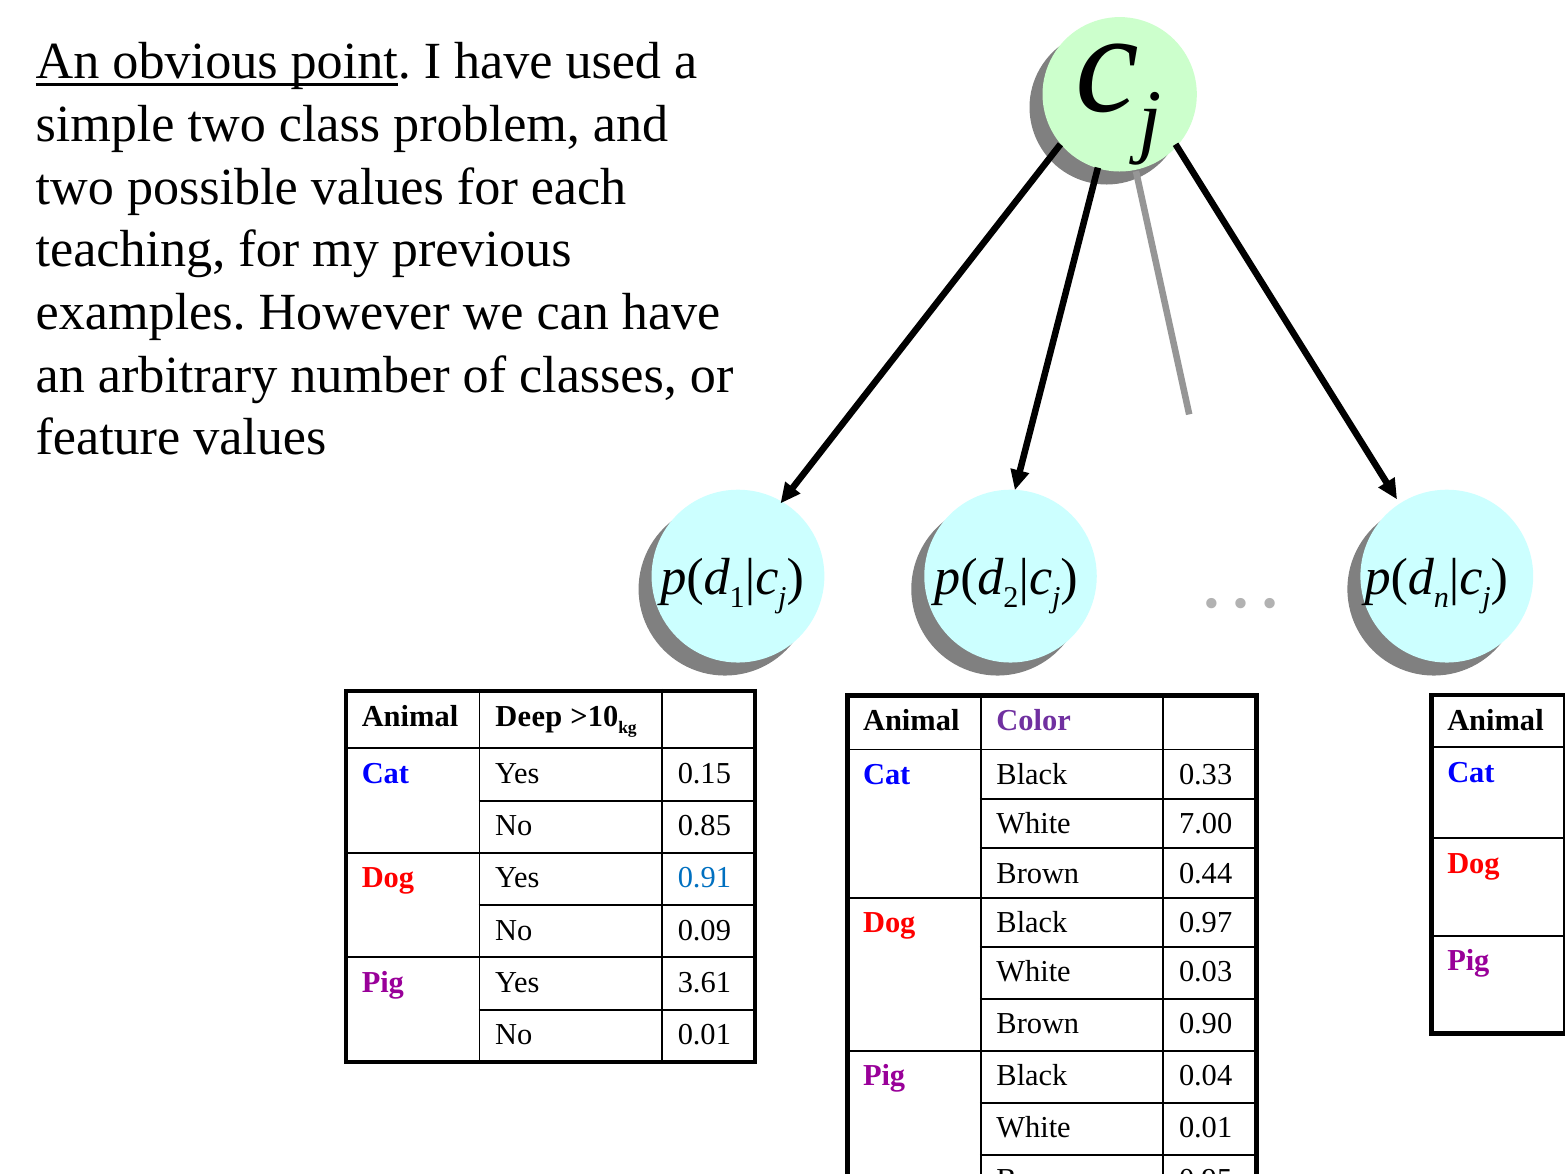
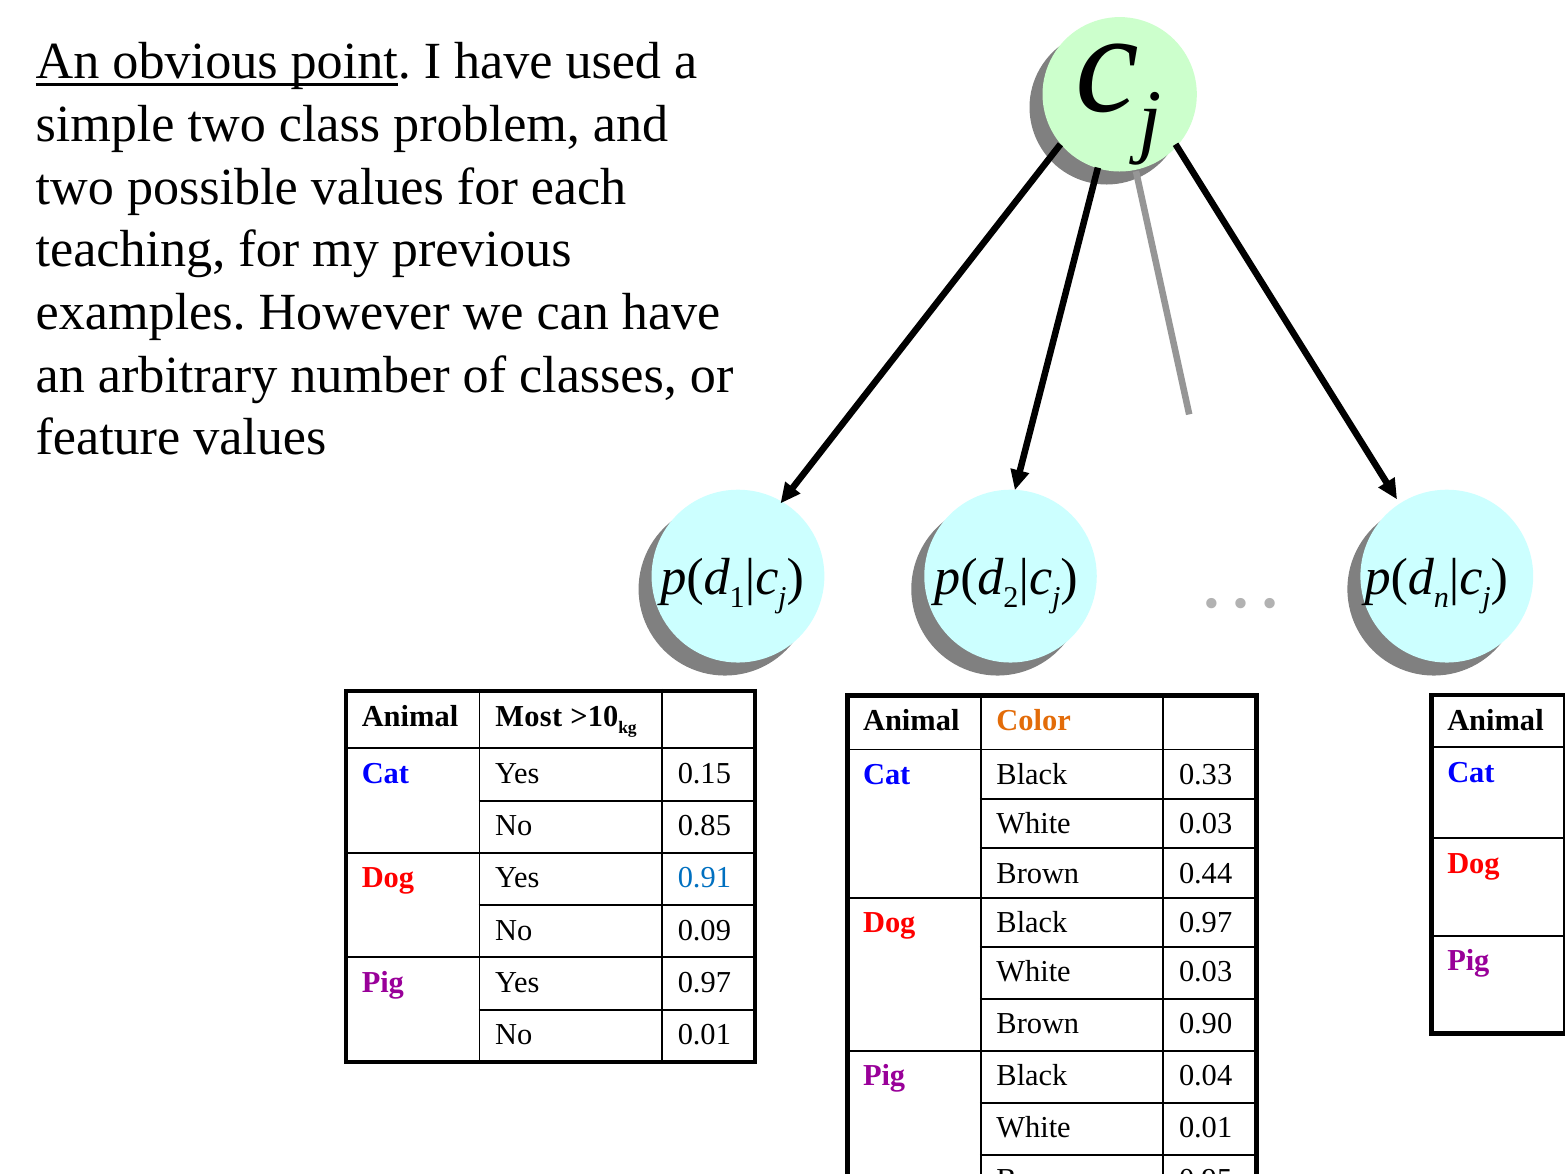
Deep: Deep -> Most
Color colour: purple -> orange
7.00 at (1206, 824): 7.00 -> 0.03
Yes 3.61: 3.61 -> 0.97
